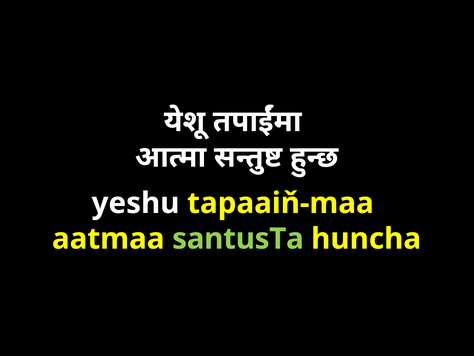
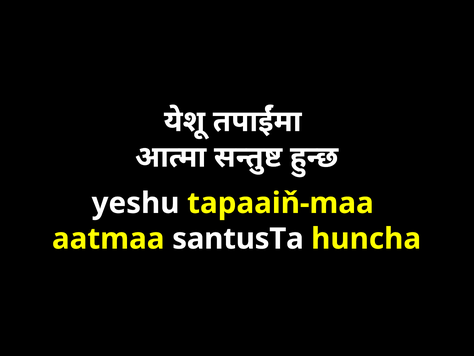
santusTa colour: light green -> white
